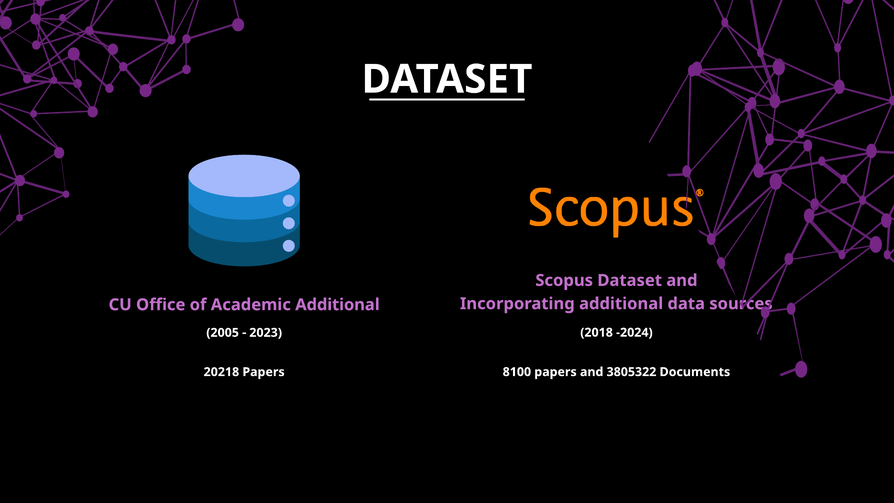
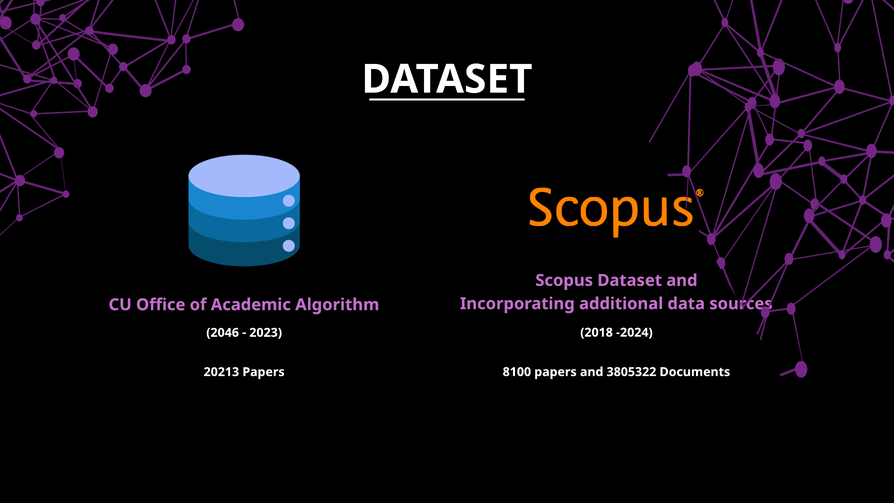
Academic Additional: Additional -> Algorithm
2005: 2005 -> 2046
20218: 20218 -> 20213
